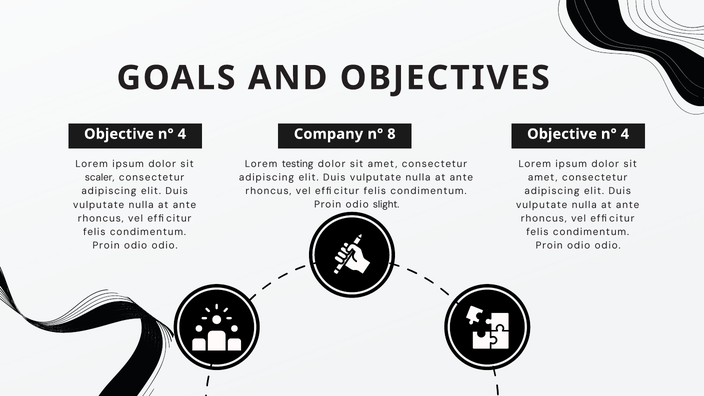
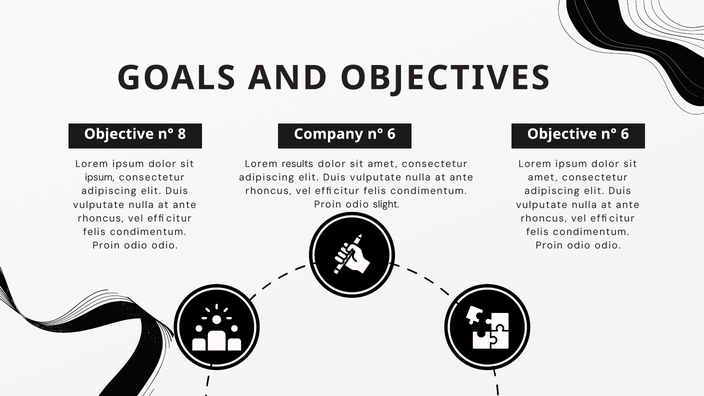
4 at (182, 134): 4 -> 8
8 at (391, 134): 8 -> 6
4 at (625, 134): 4 -> 6
testing: testing -> results
scaler at (100, 178): scaler -> ipsum
